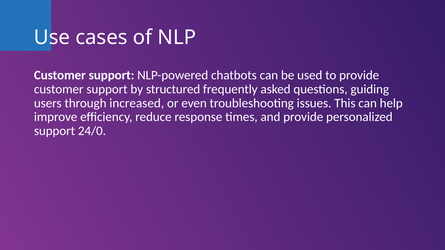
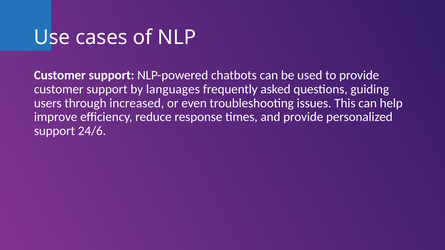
structured: structured -> languages
24/0: 24/0 -> 24/6
